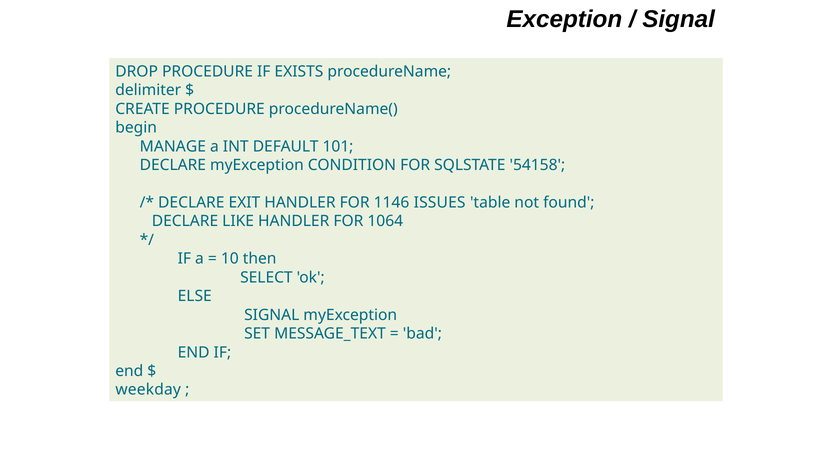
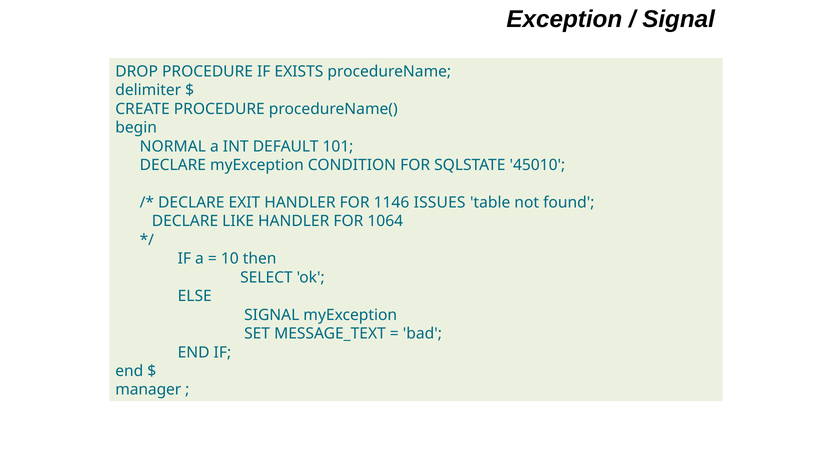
MANAGE: MANAGE -> NORMAL
54158: 54158 -> 45010
weekday: weekday -> manager
